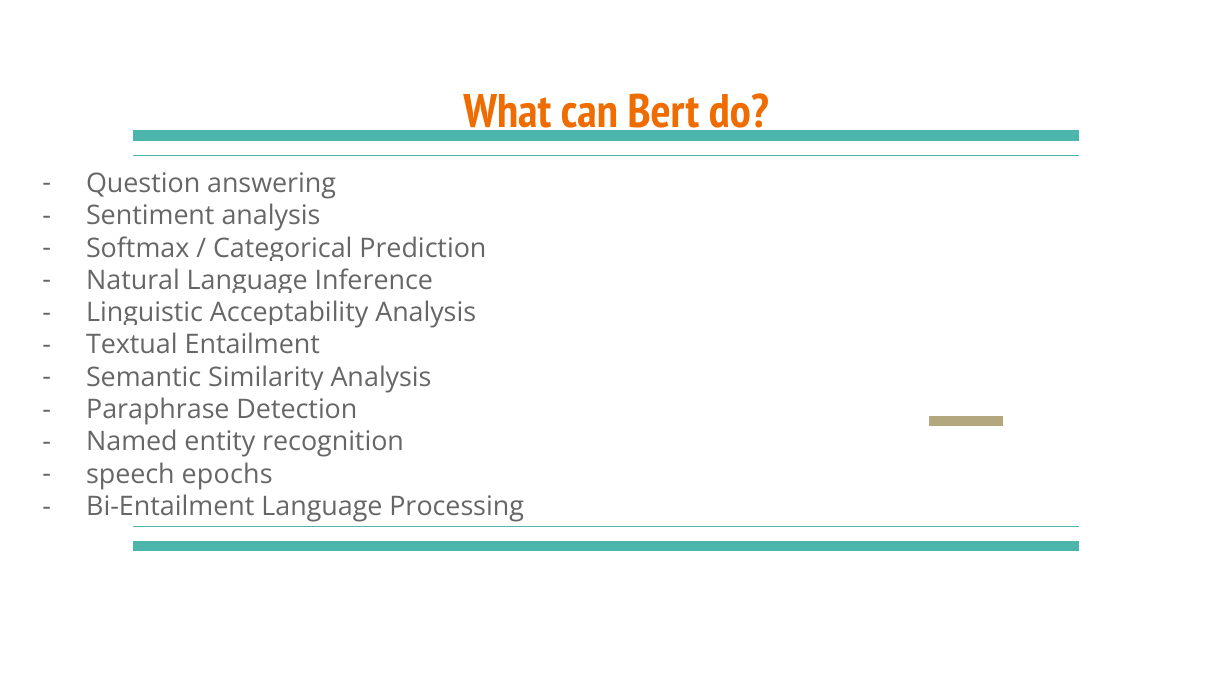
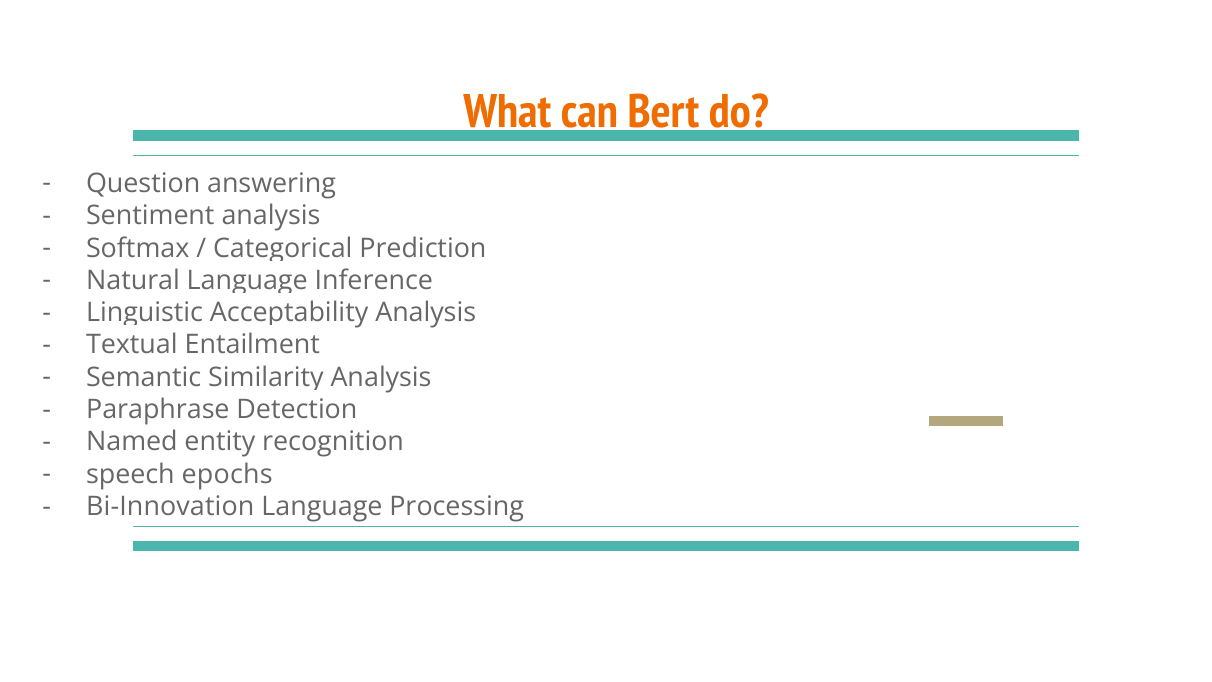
Bi-Entailment: Bi-Entailment -> Bi-Innovation
